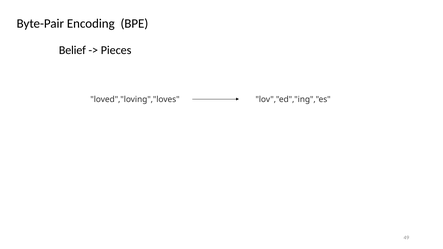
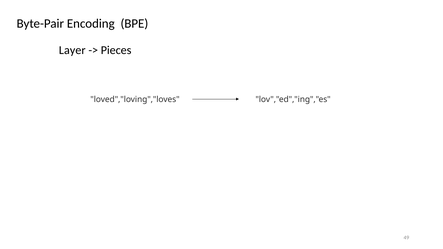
Belief: Belief -> Layer
